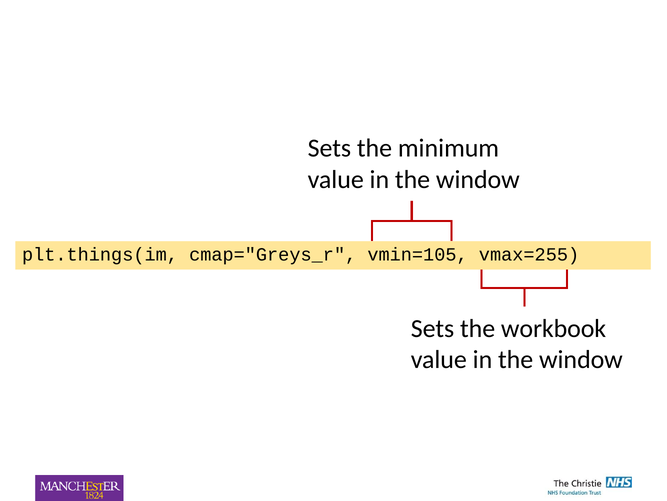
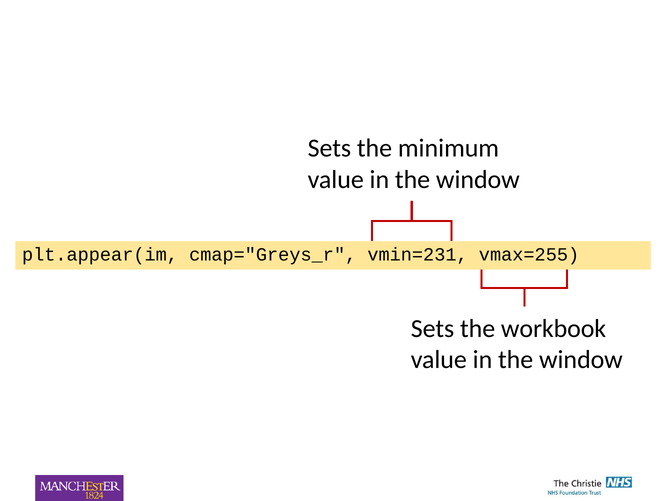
plt.things(im: plt.things(im -> plt.appear(im
vmin=105: vmin=105 -> vmin=231
